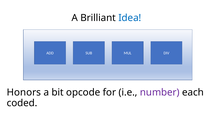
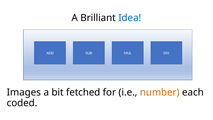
Honors: Honors -> Images
opcode: opcode -> fetched
number colour: purple -> orange
